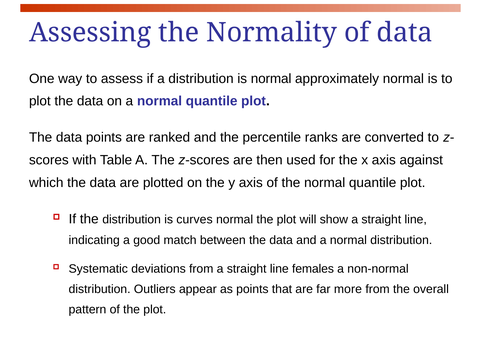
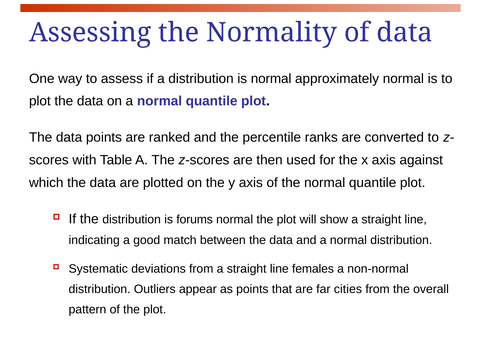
curves: curves -> forums
more: more -> cities
